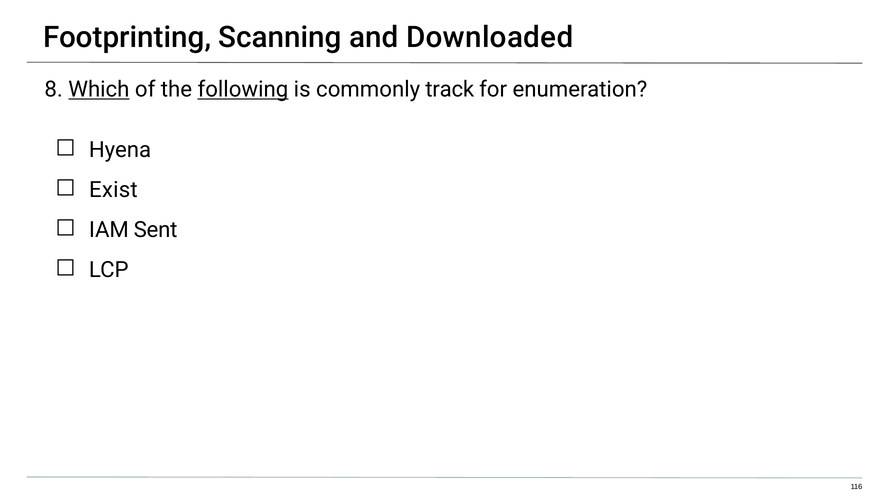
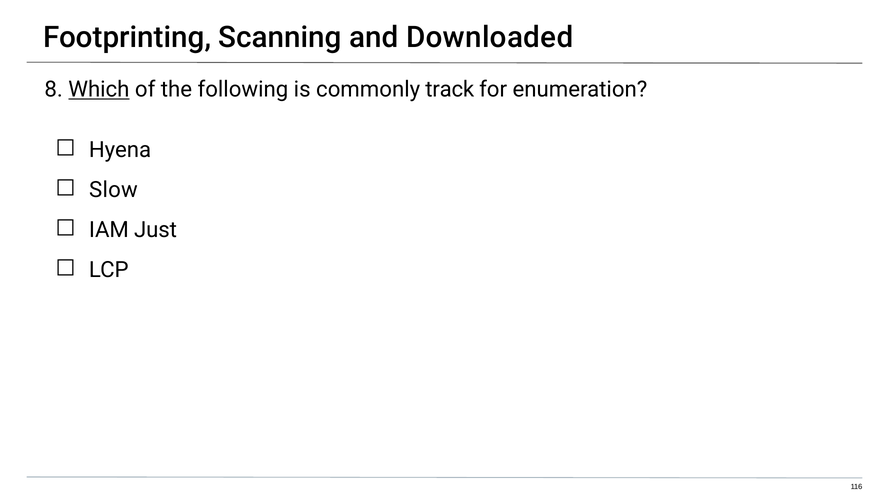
following underline: present -> none
Exist: Exist -> Slow
Sent: Sent -> Just
